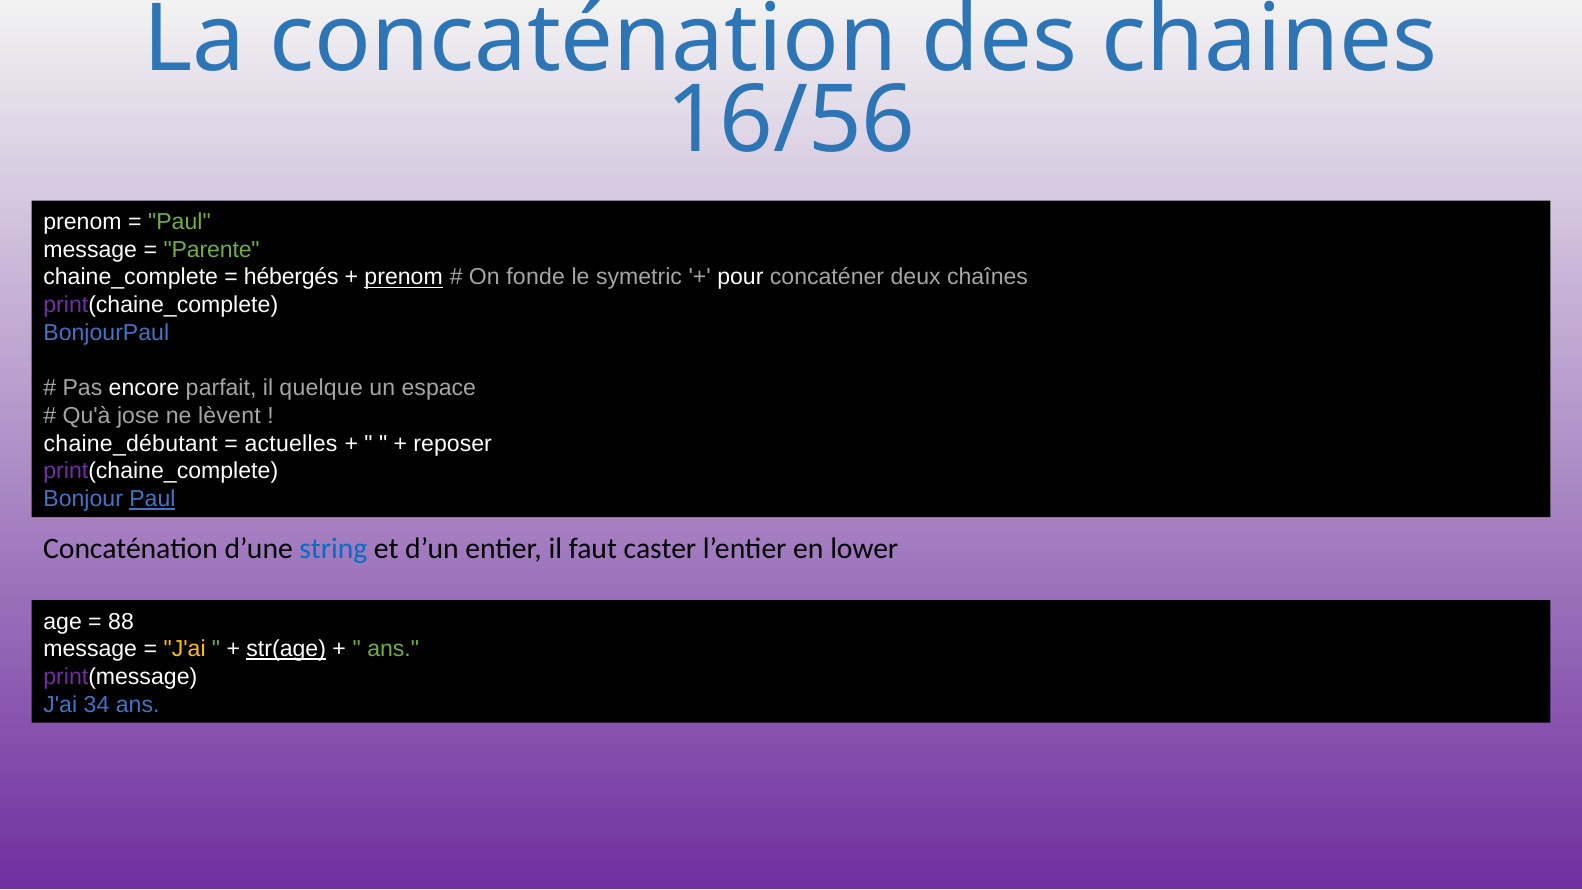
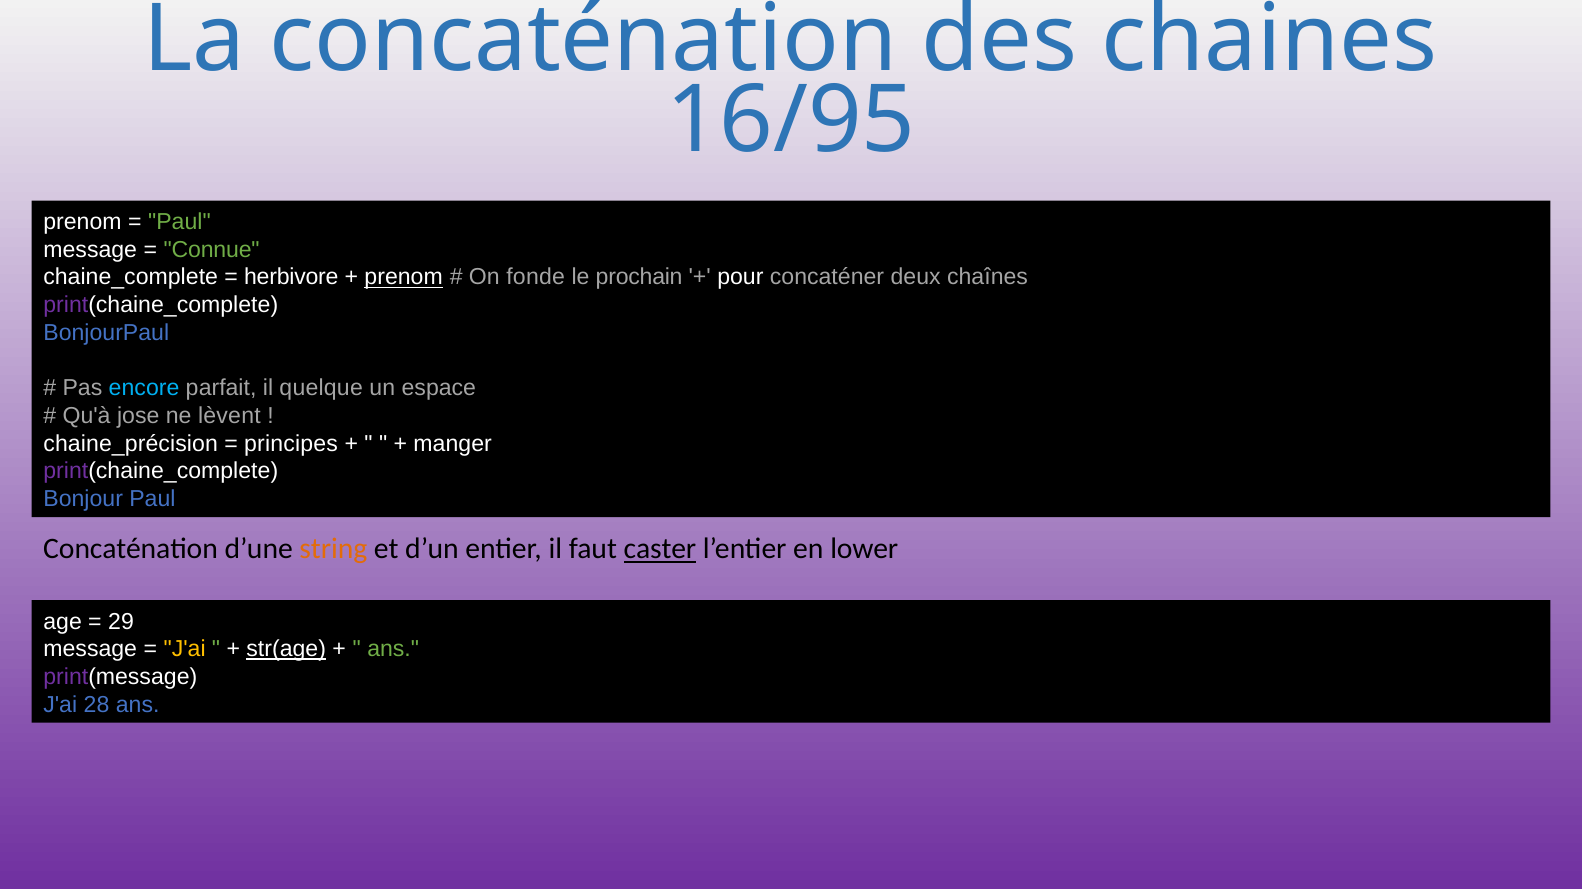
16/56: 16/56 -> 16/95
Parente: Parente -> Connue
hébergés: hébergés -> herbivore
symetric: symetric -> prochain
encore colour: white -> light blue
chaine_débutant: chaine_débutant -> chaine_précision
actuelles: actuelles -> principes
reposer: reposer -> manger
Paul at (152, 499) underline: present -> none
string colour: blue -> orange
caster underline: none -> present
88: 88 -> 29
34: 34 -> 28
